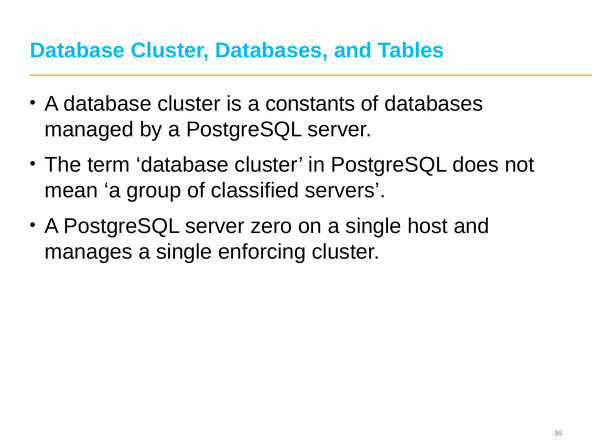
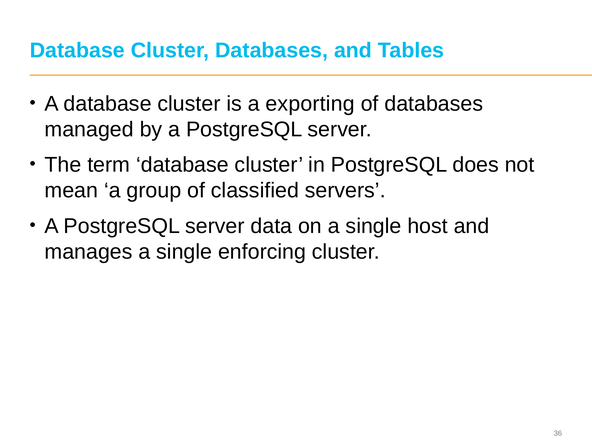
constants: constants -> exporting
zero: zero -> data
